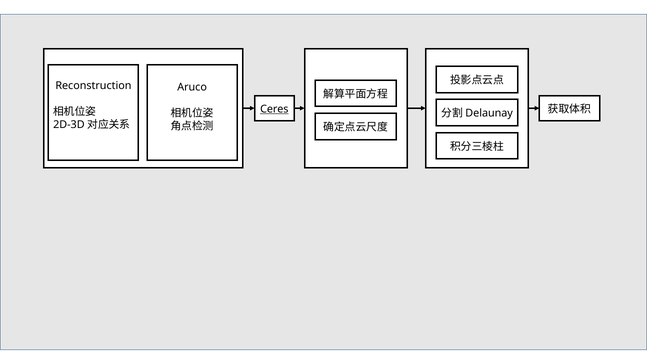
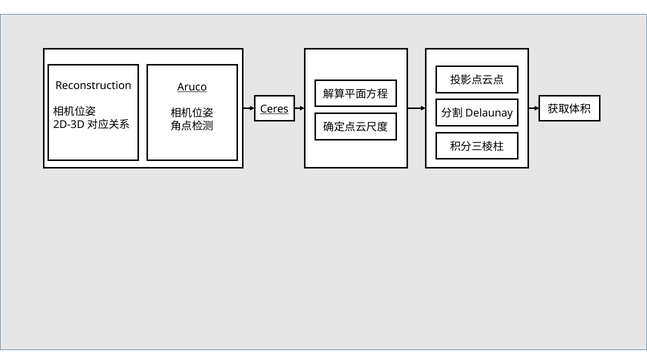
Aruco underline: none -> present
